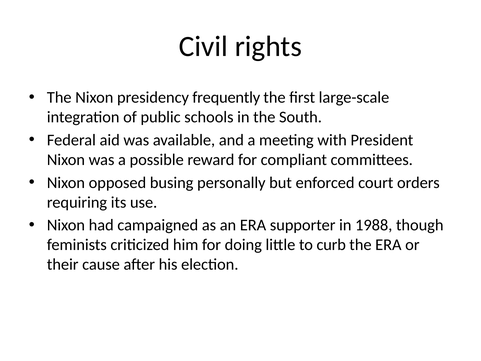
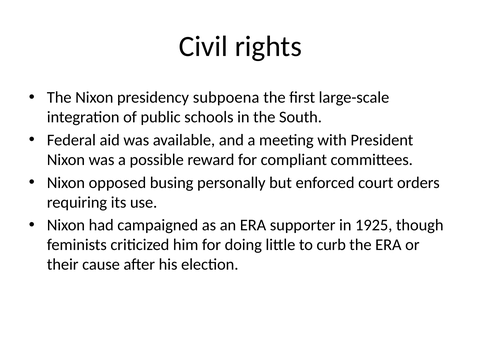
frequently: frequently -> subpoena
1988: 1988 -> 1925
